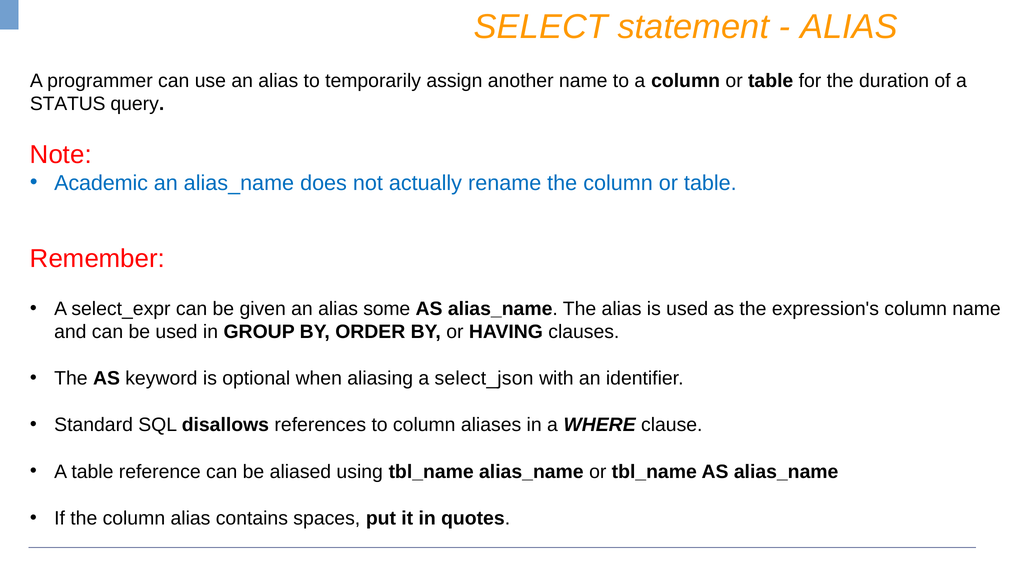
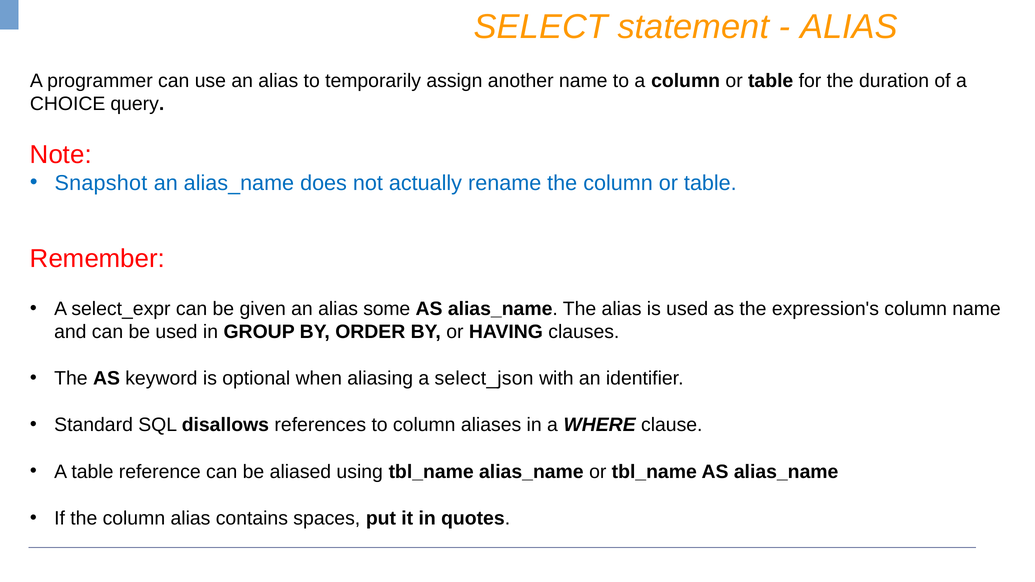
STATUS: STATUS -> CHOICE
Academic: Academic -> Snapshot
